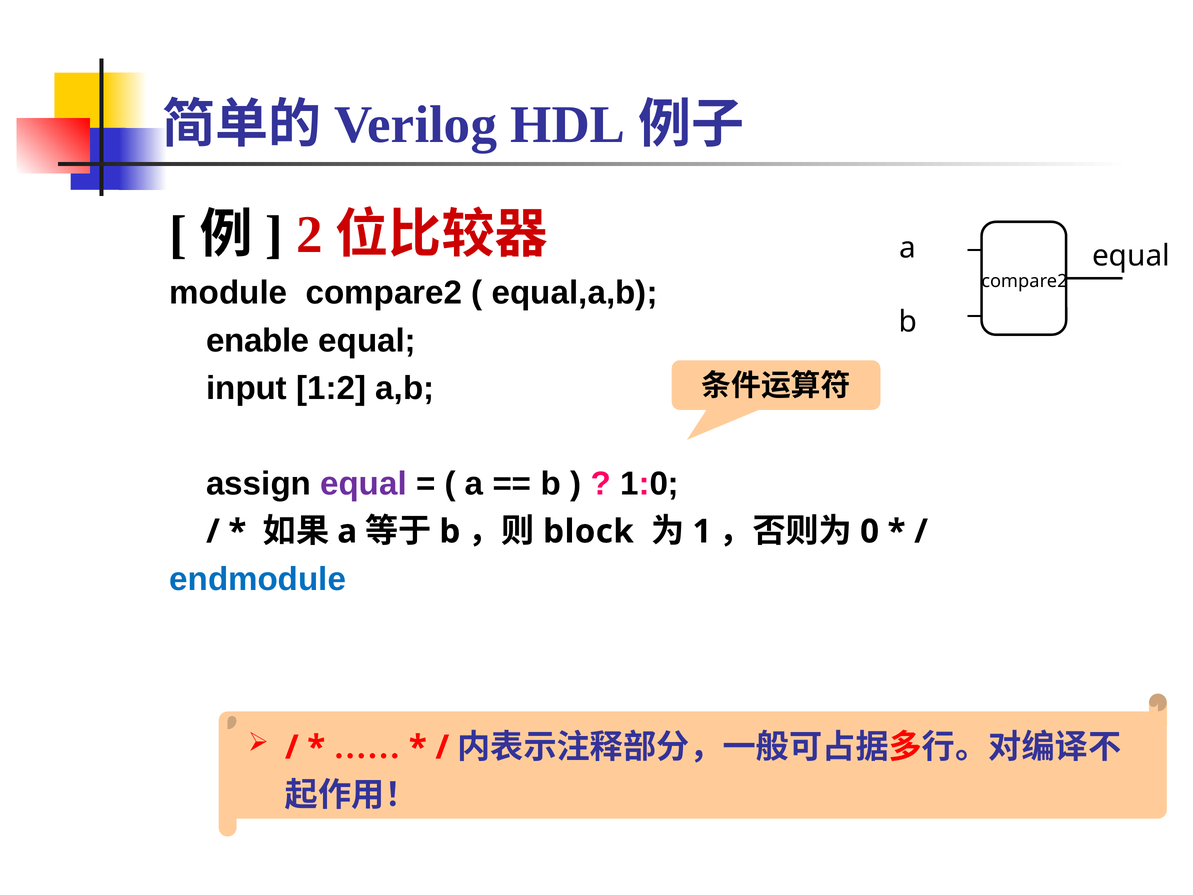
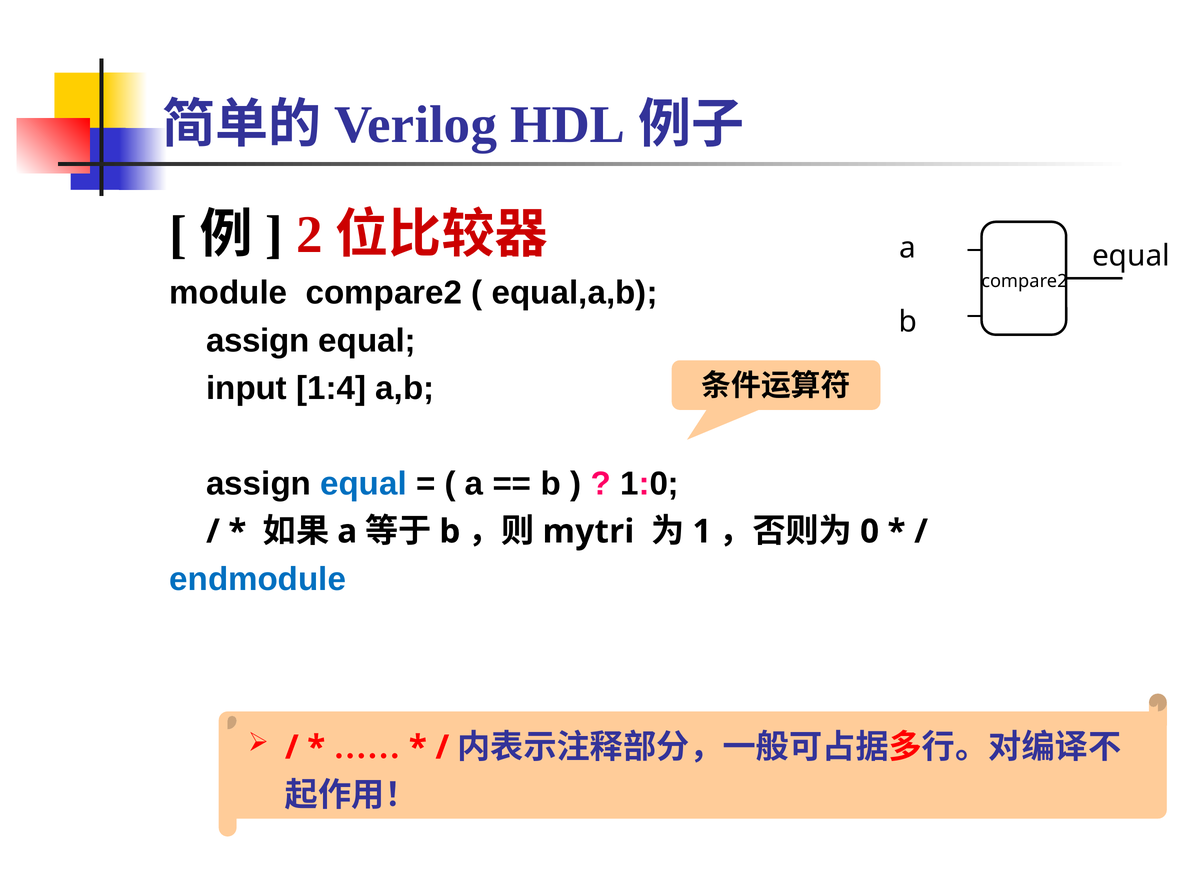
enable at (258, 341): enable -> assign
1:2: 1:2 -> 1:4
equal at (364, 484) colour: purple -> blue
block: block -> mytri
